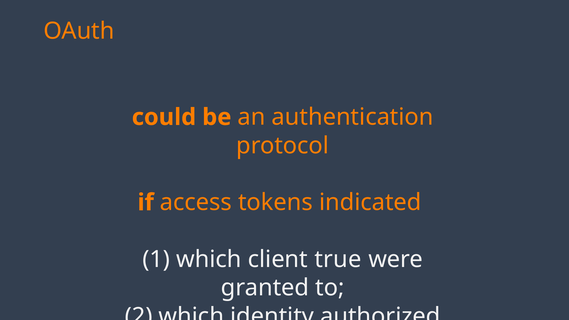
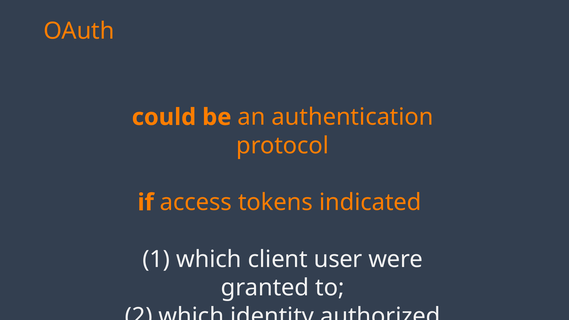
true: true -> user
